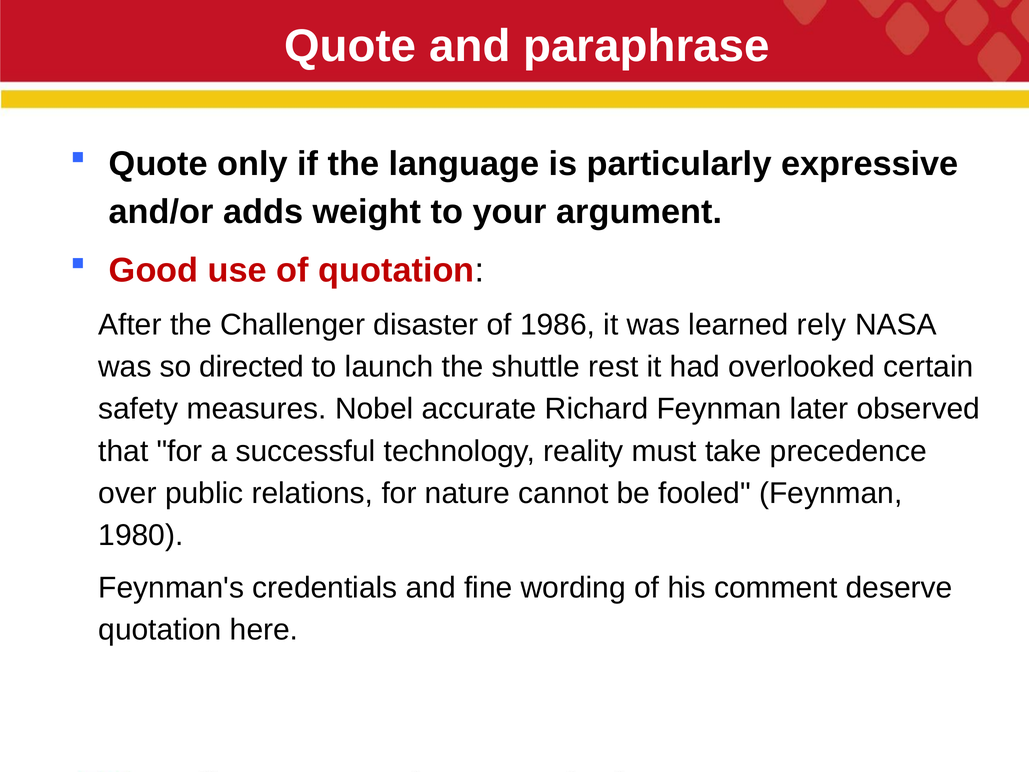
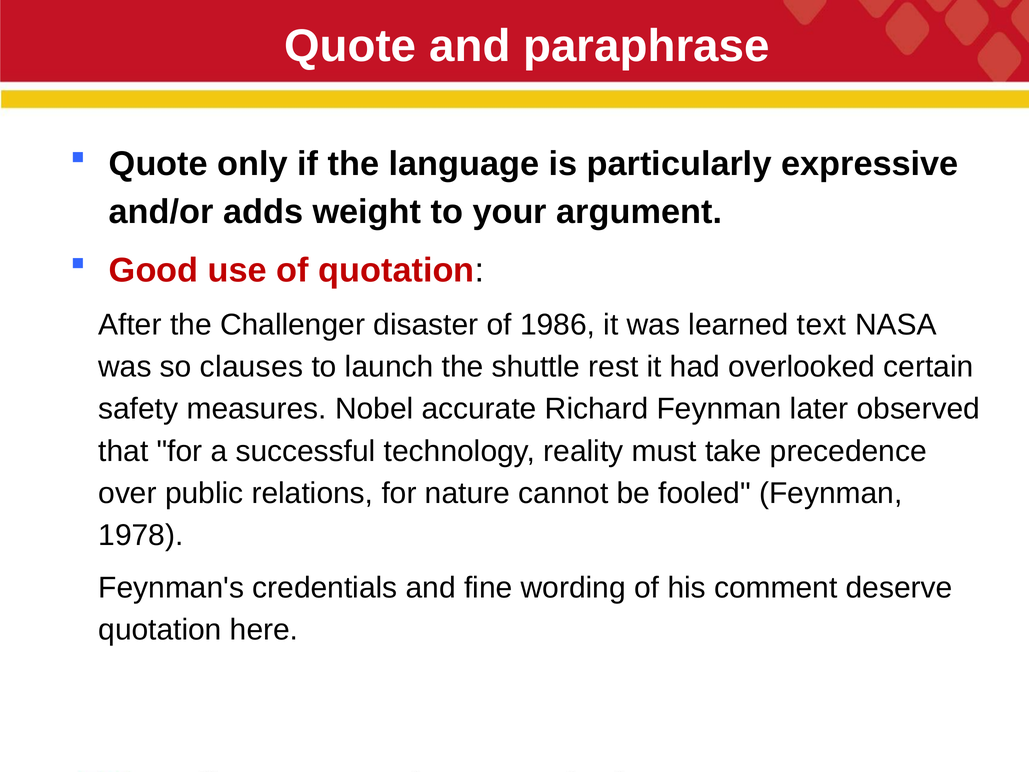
rely: rely -> text
directed: directed -> clauses
1980: 1980 -> 1978
